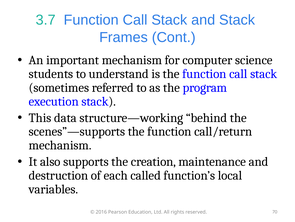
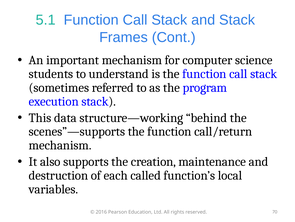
3.7: 3.7 -> 5.1
